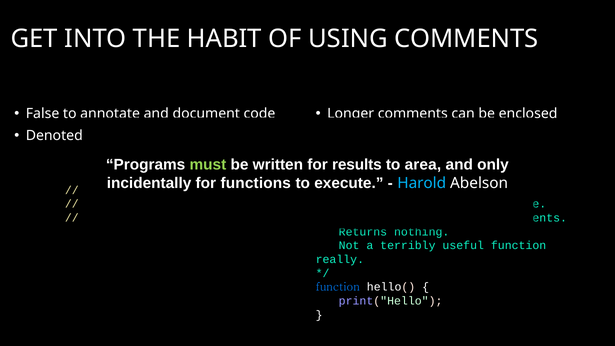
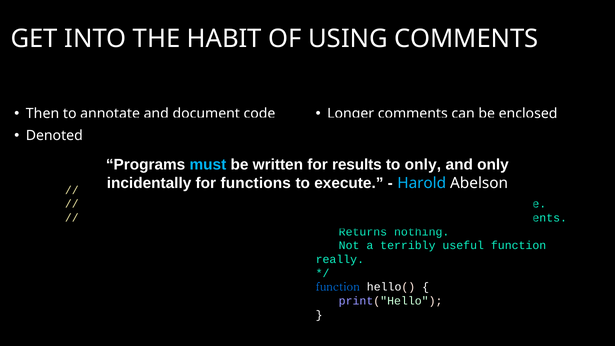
False: False -> Then
must colour: light green -> light blue
to area: area -> only
